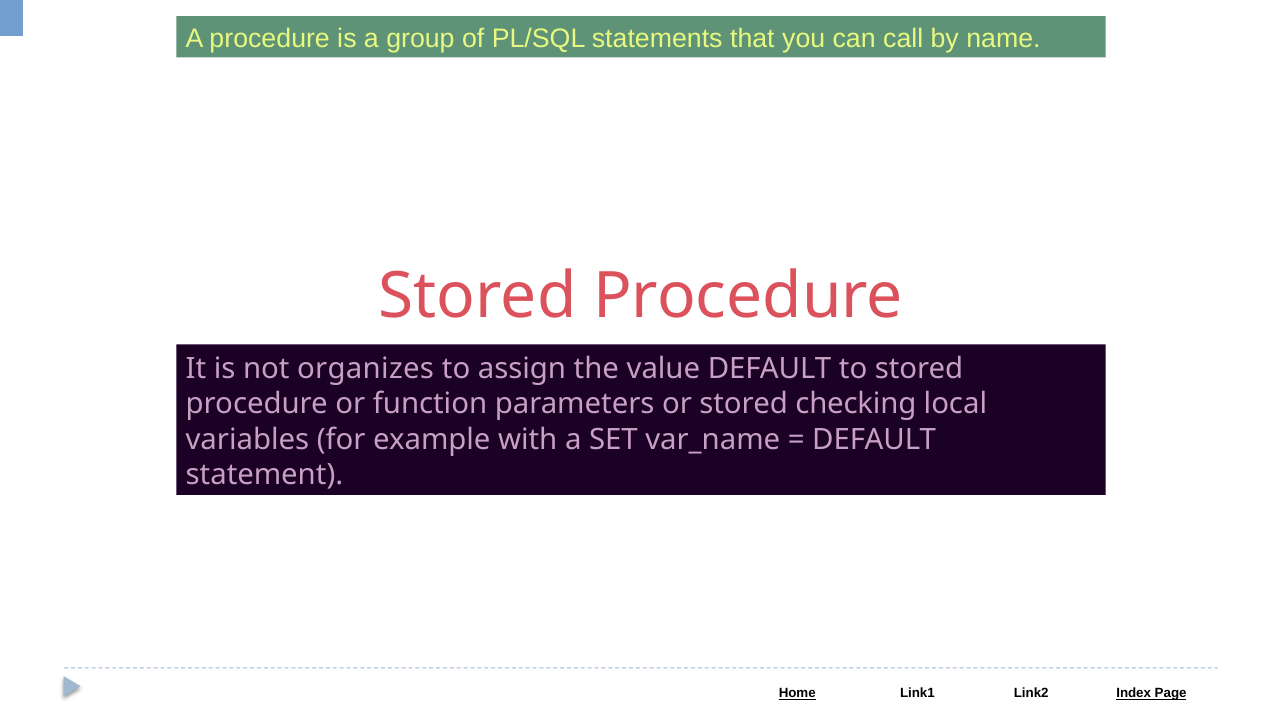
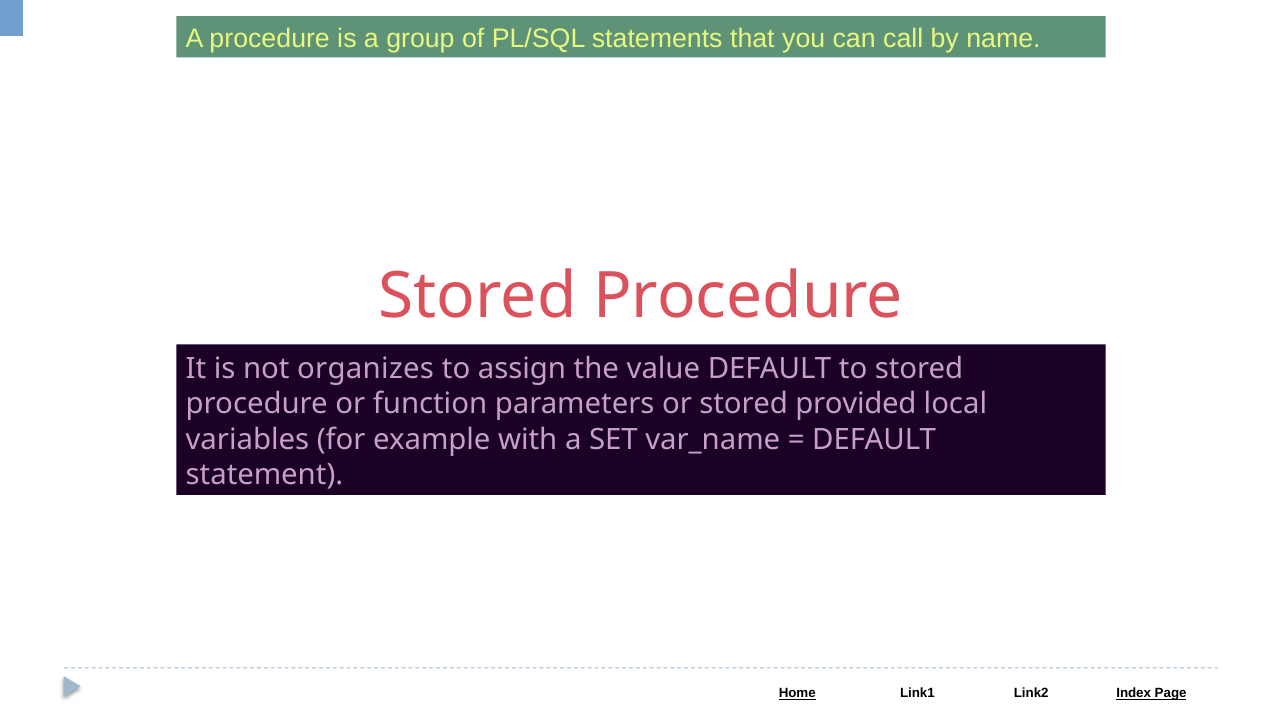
checking: checking -> provided
